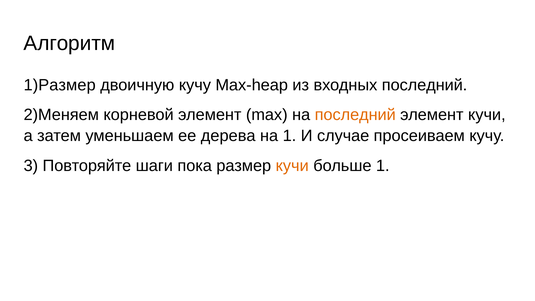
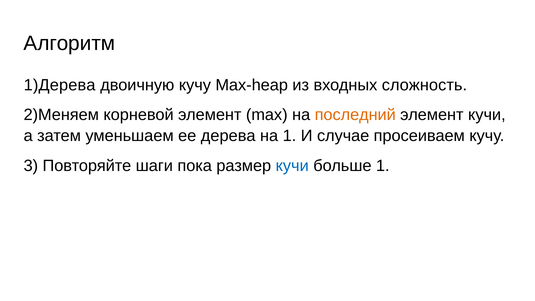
1)Размер: 1)Размер -> 1)Дерева
входных последний: последний -> сложность
кучи at (292, 166) colour: orange -> blue
